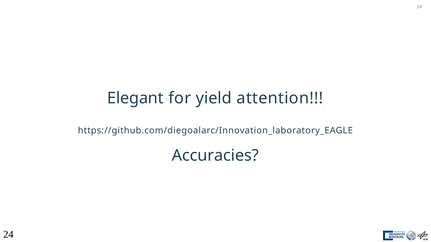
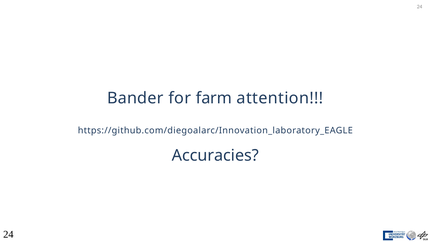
Elegant: Elegant -> Bander
yield: yield -> farm
